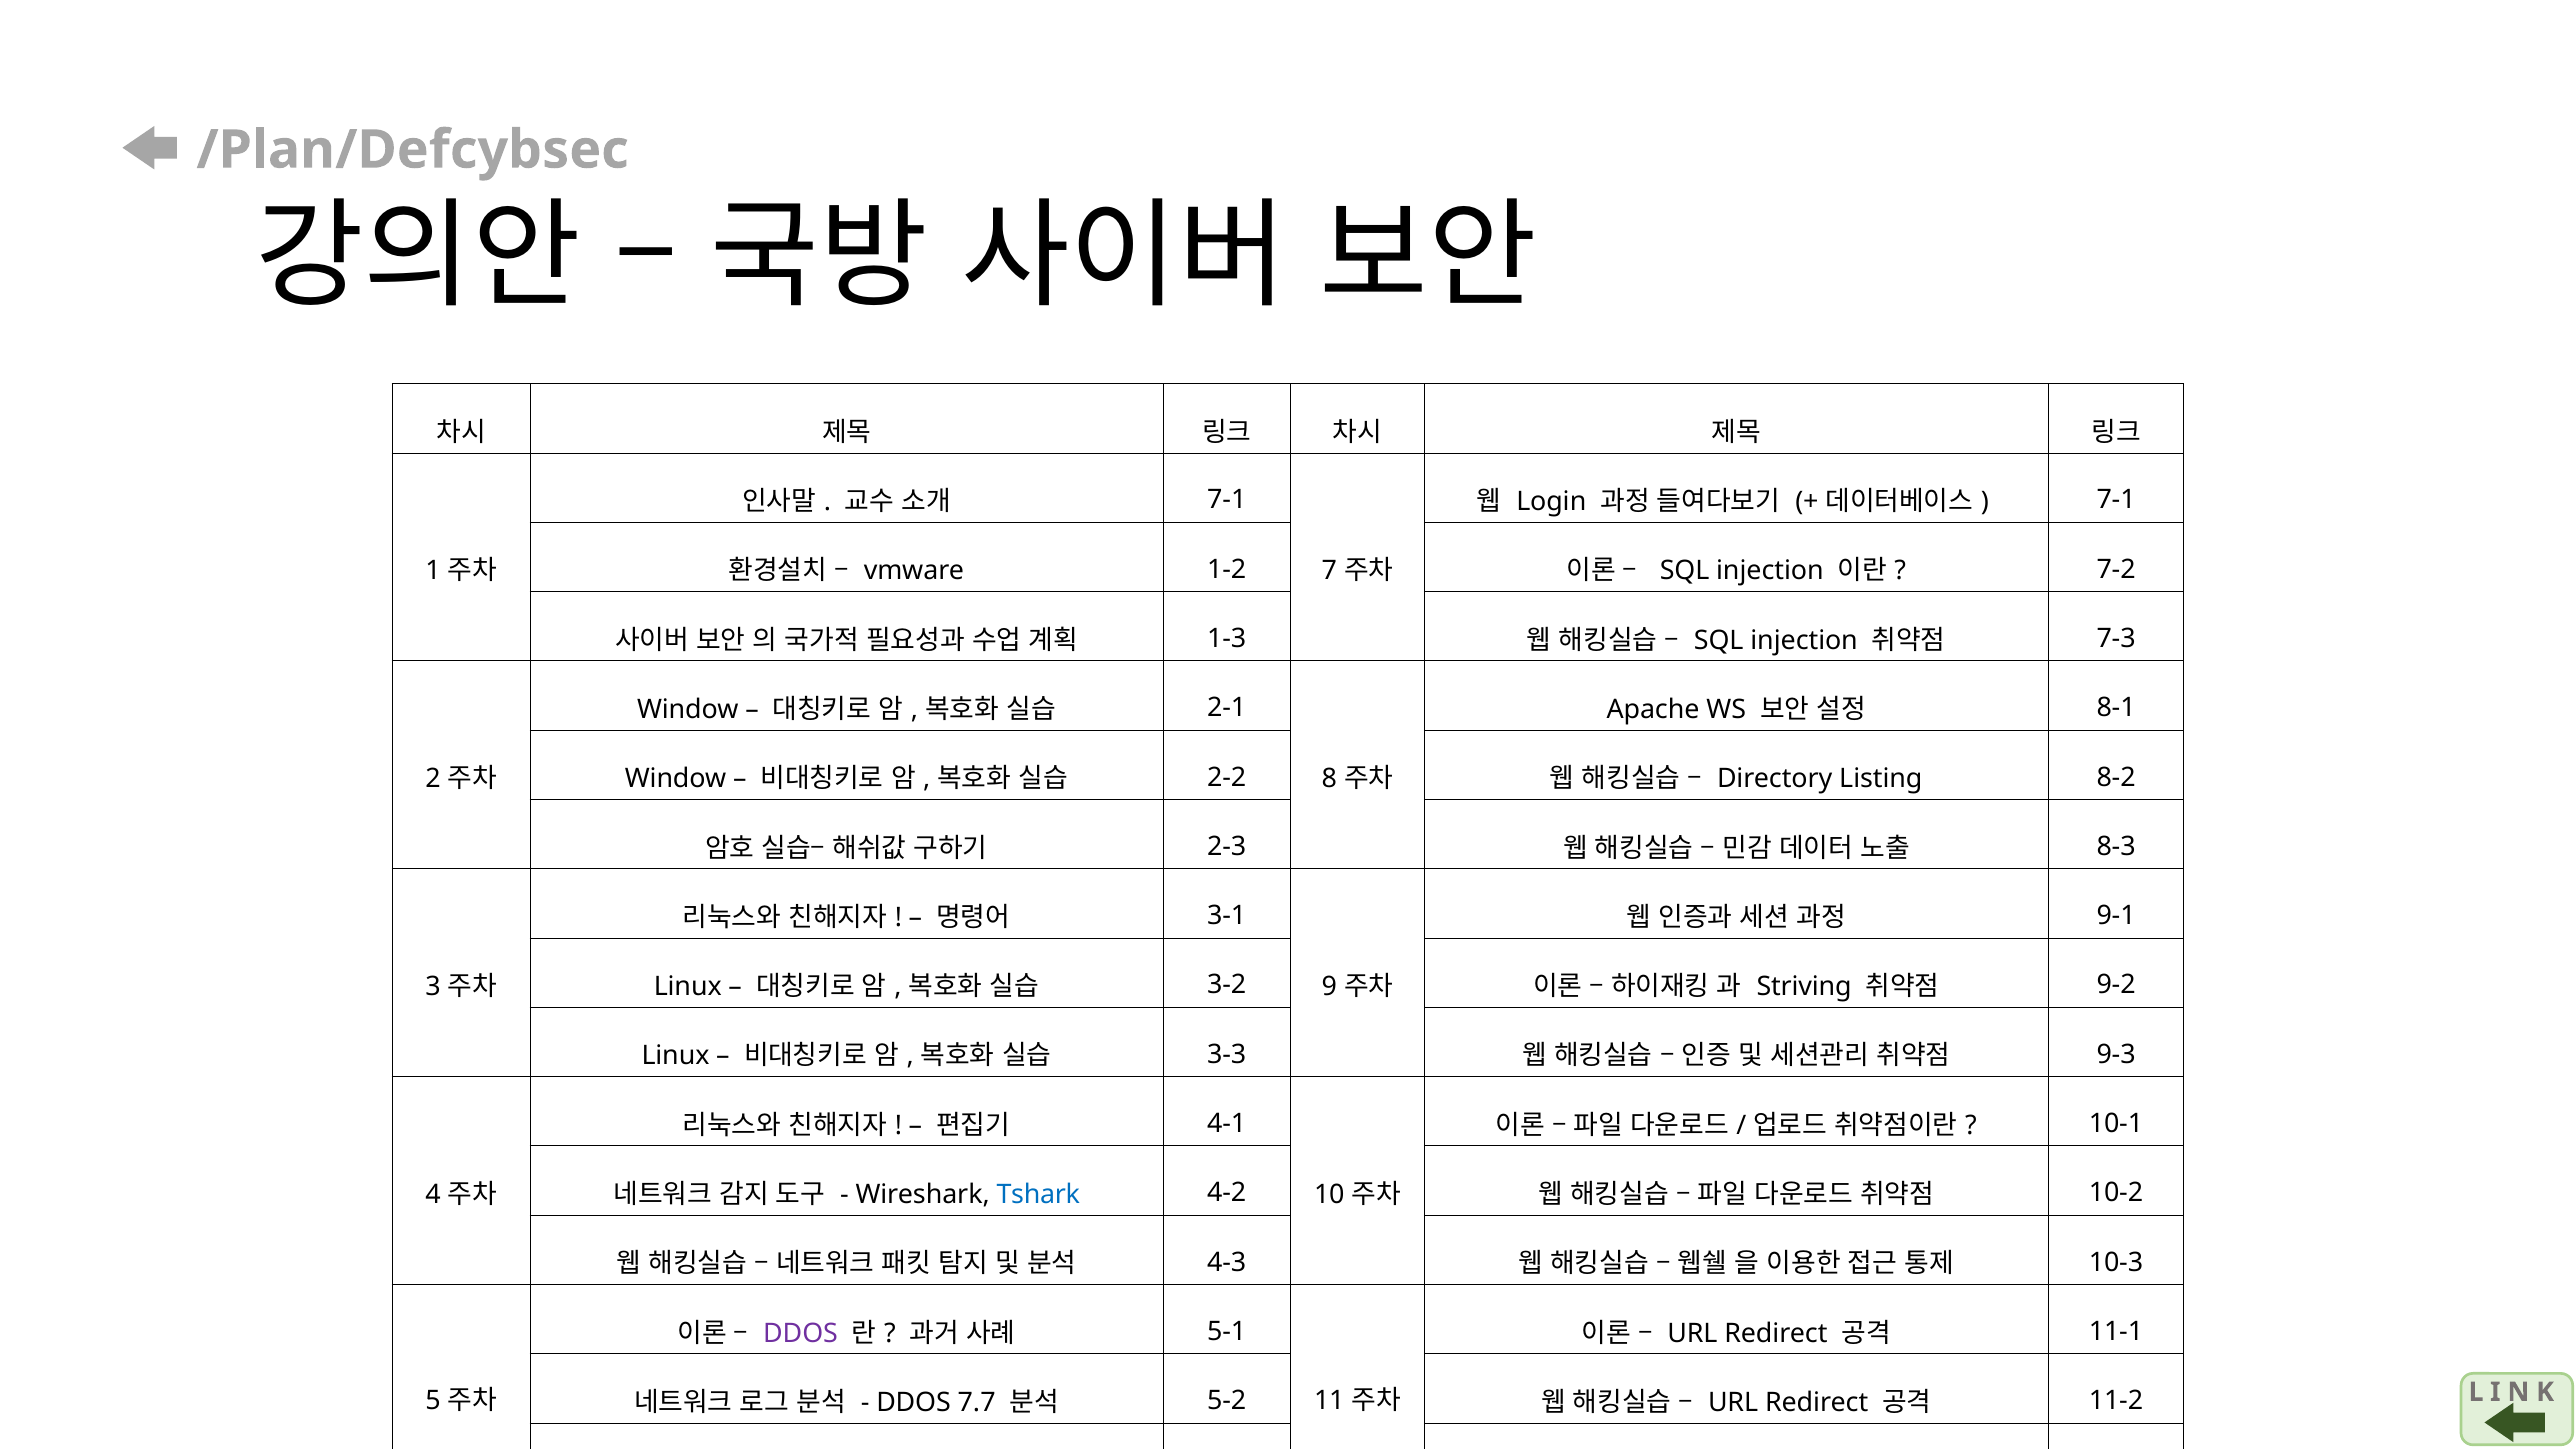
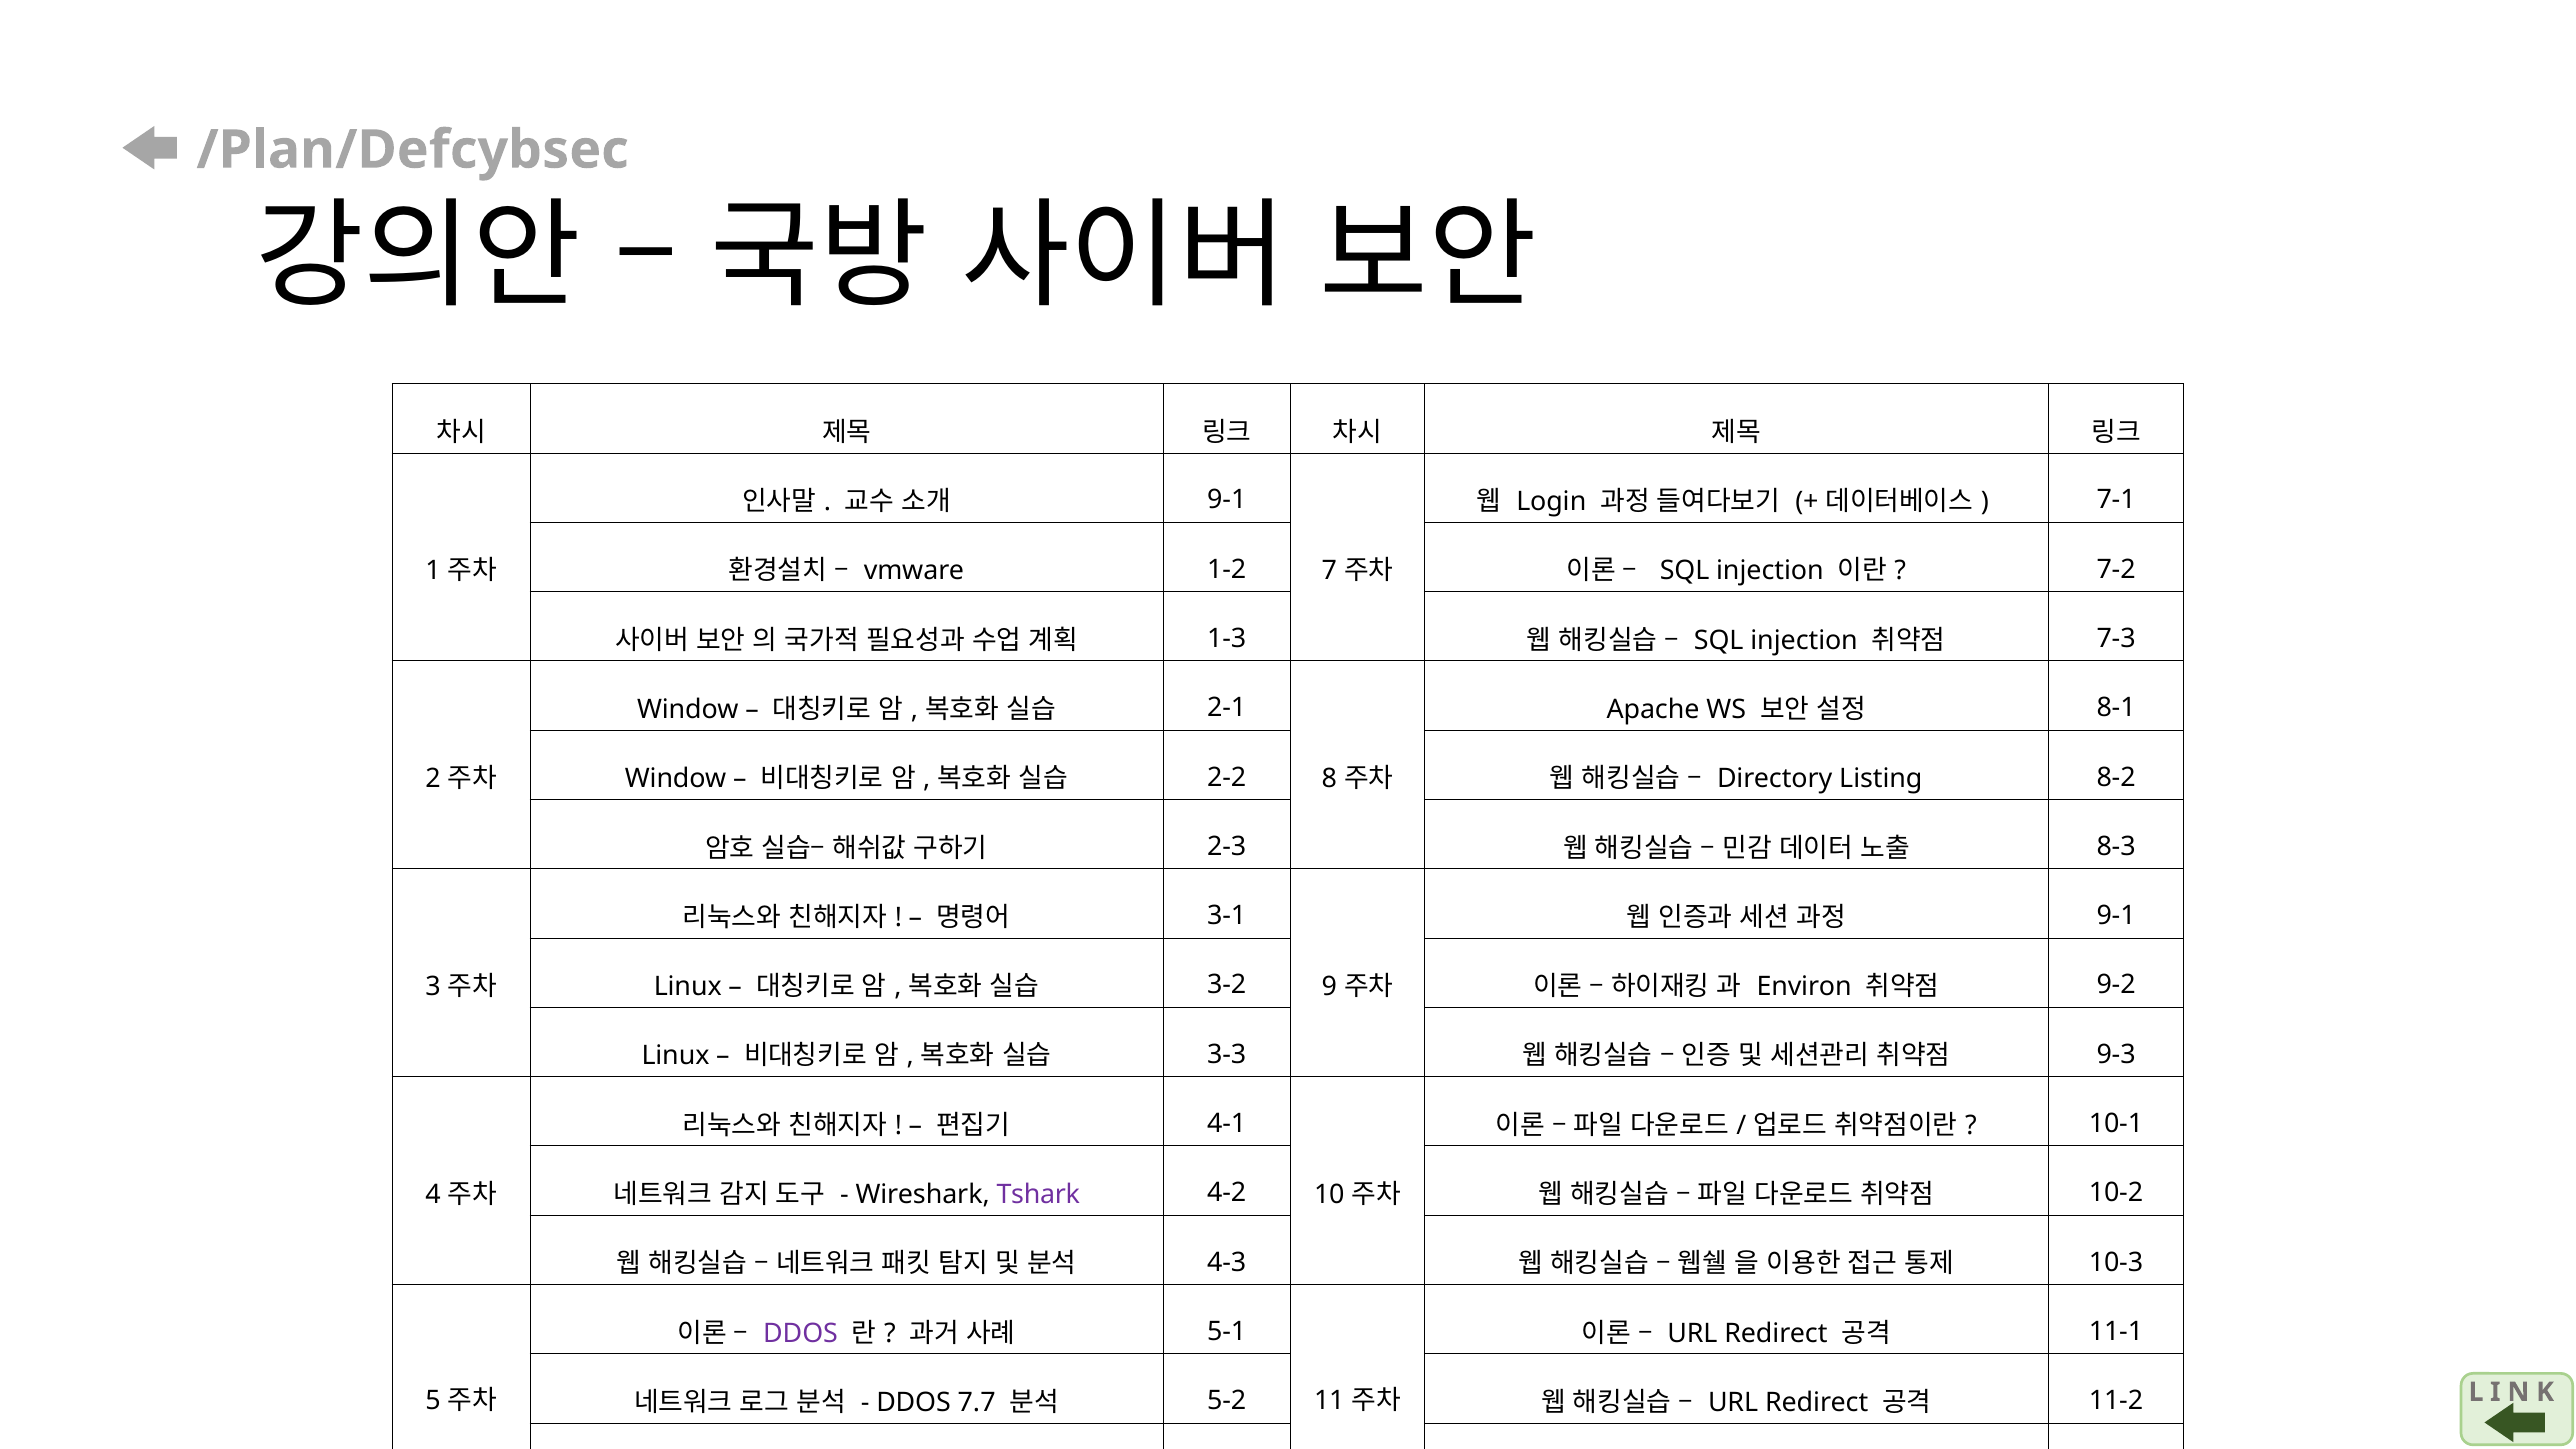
7-1 at (1227, 500): 7-1 -> 9-1
Striving: Striving -> Environ
Tshark colour: blue -> purple
